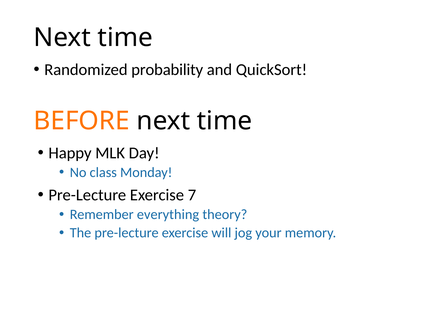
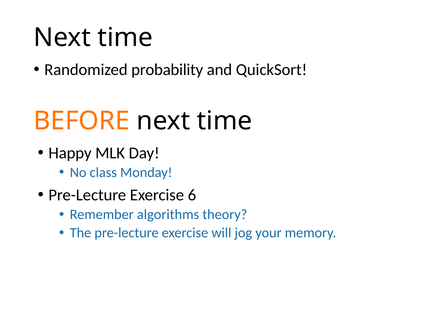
7: 7 -> 6
everything: everything -> algorithms
